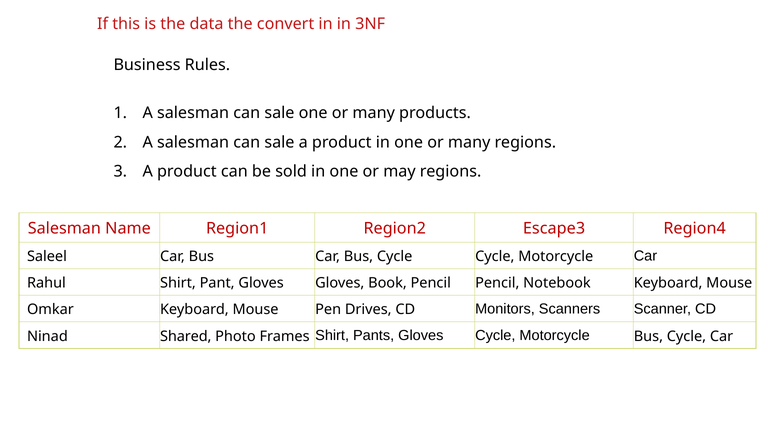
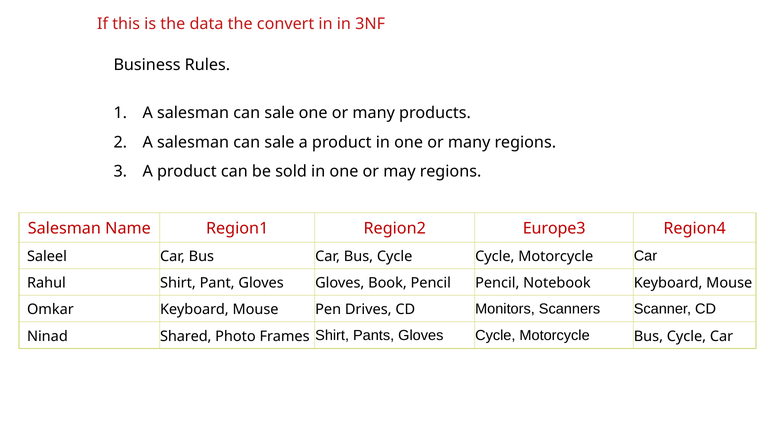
Escape3: Escape3 -> Europe3
